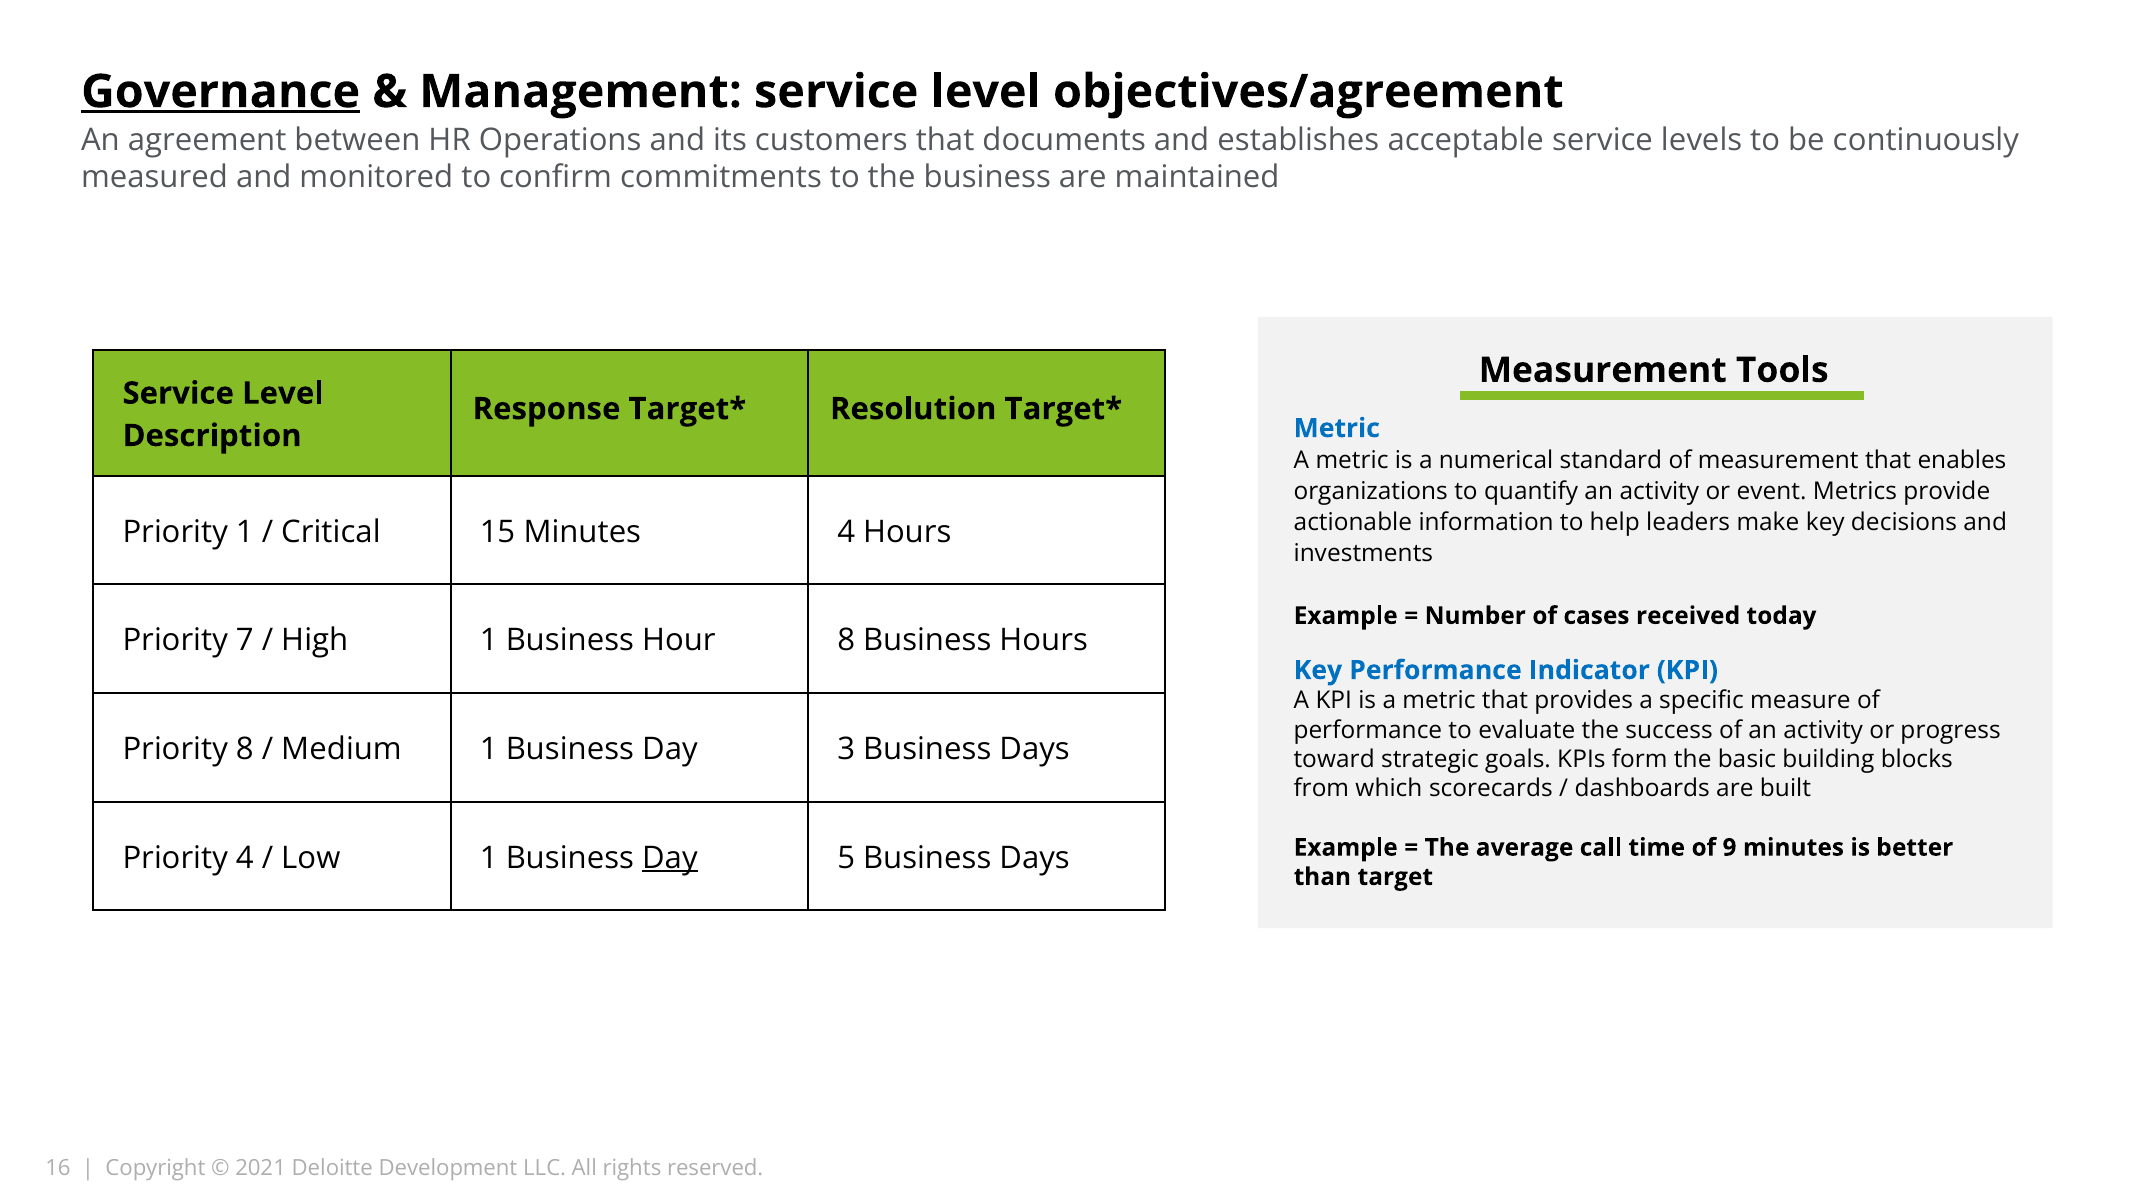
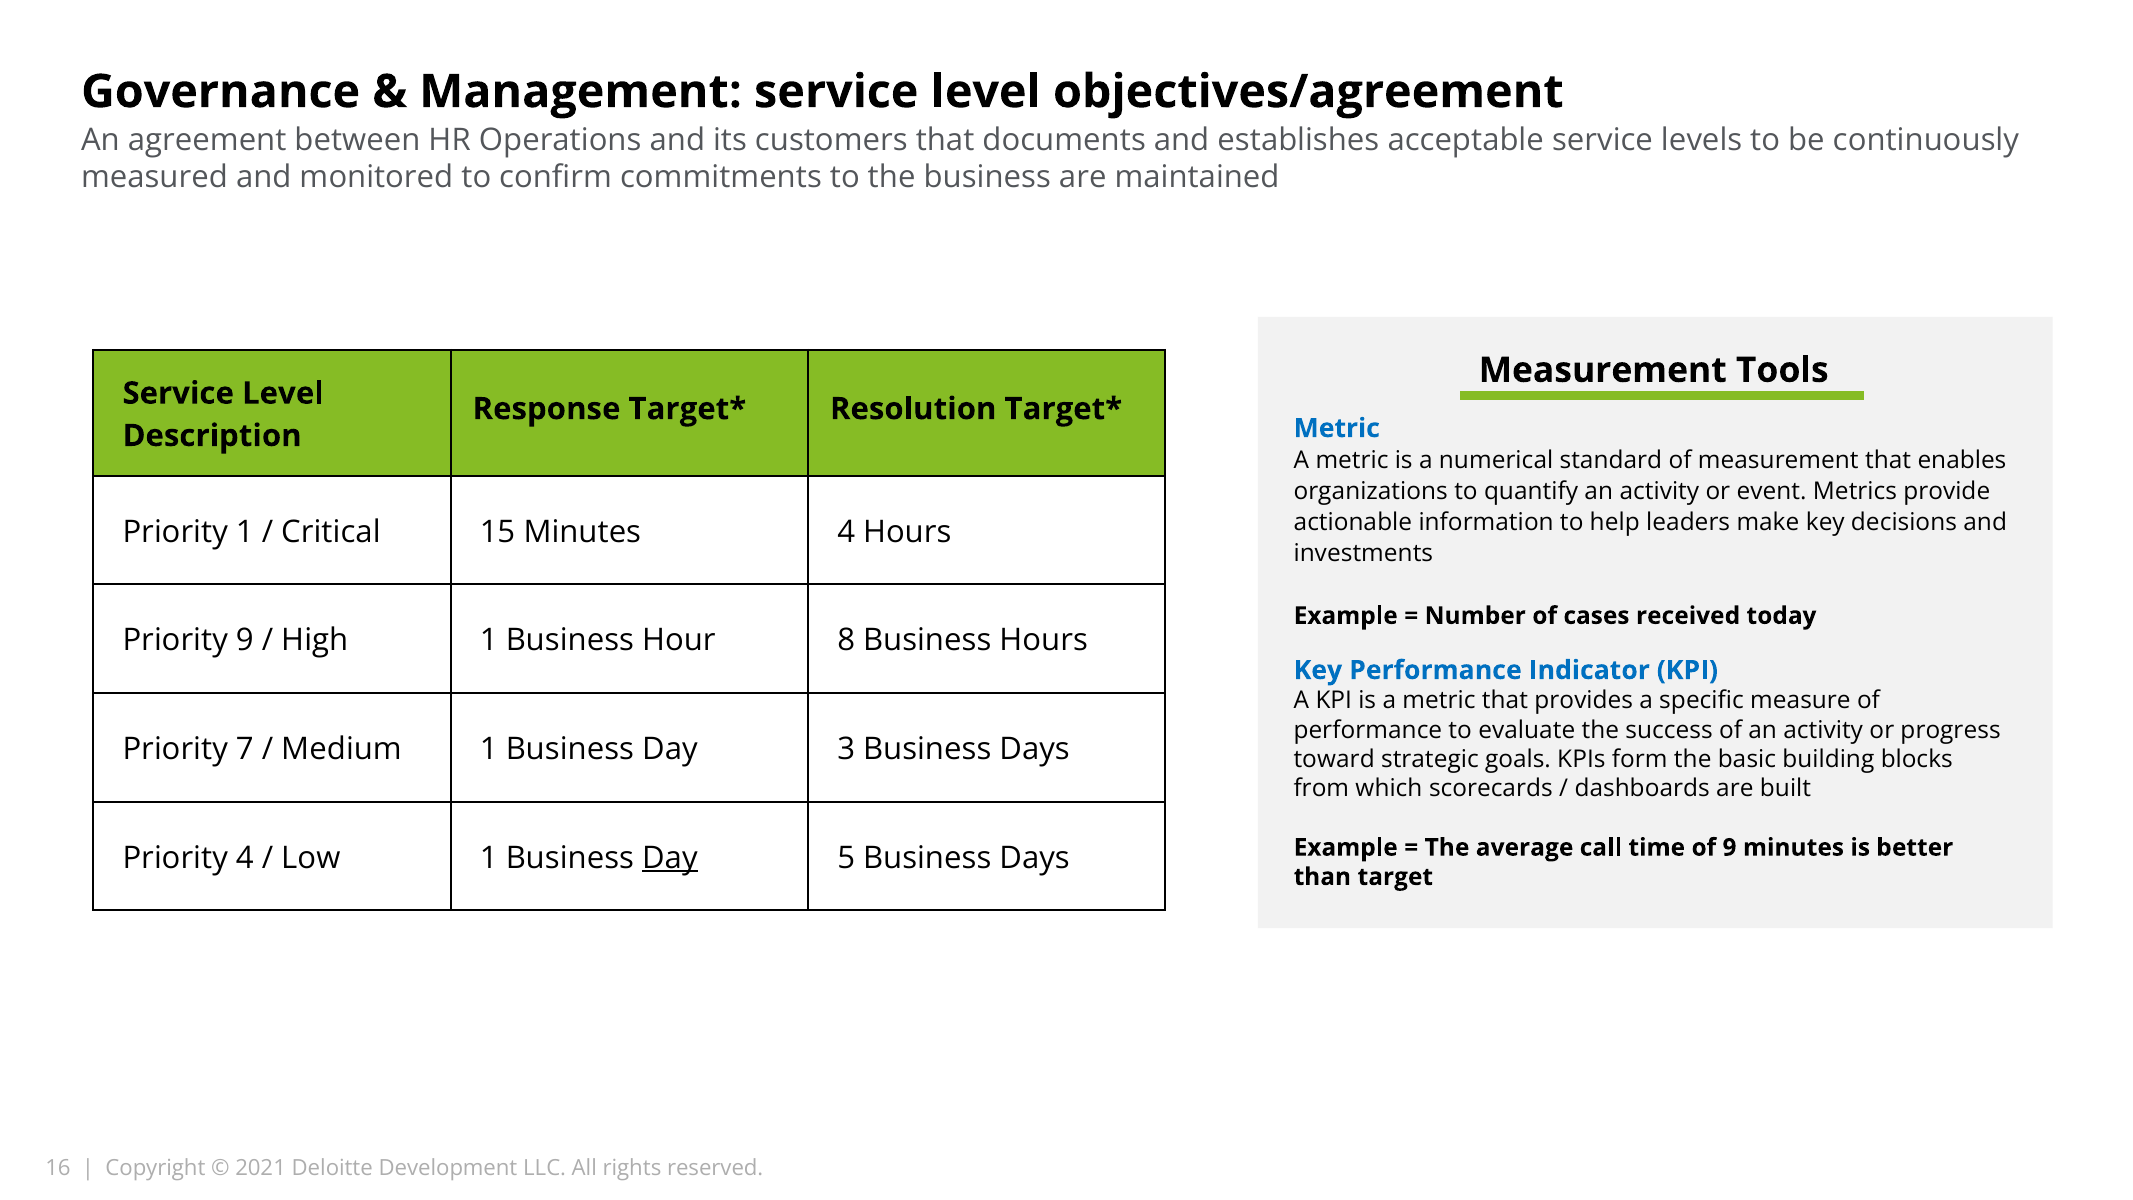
Governance underline: present -> none
Priority 7: 7 -> 9
Priority 8: 8 -> 7
